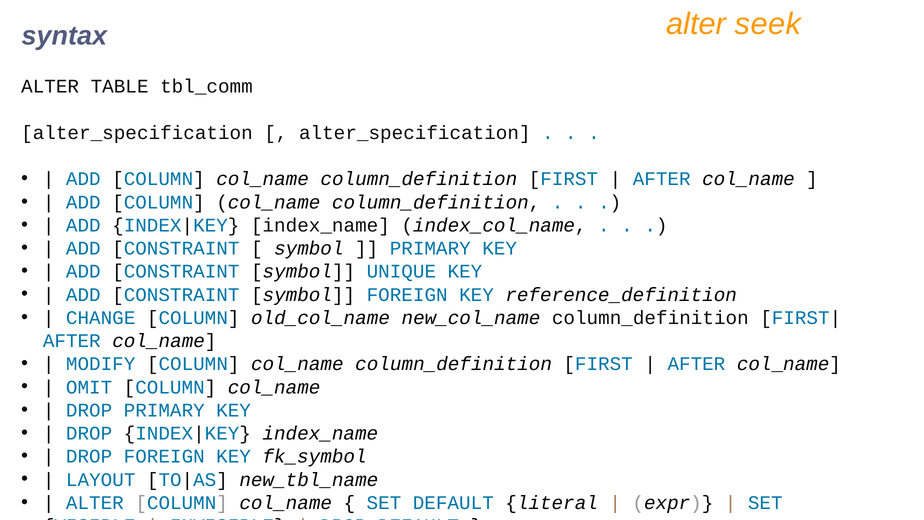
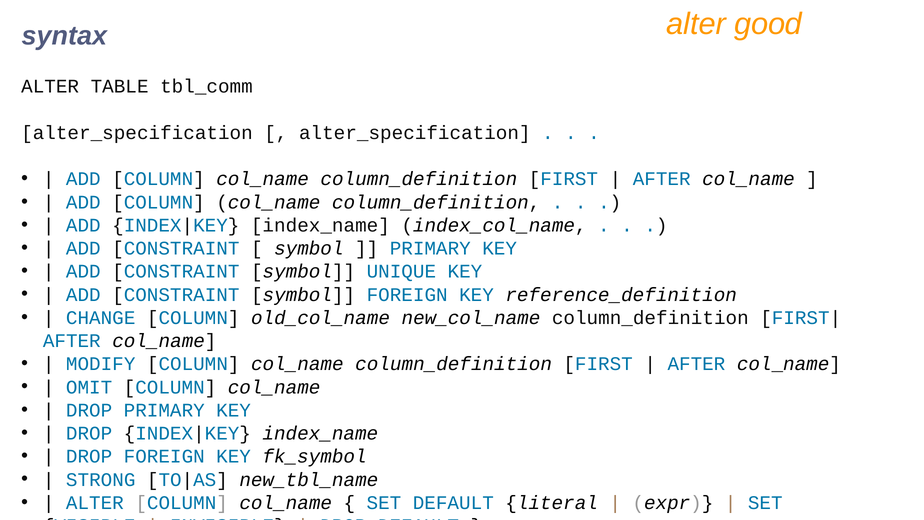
seek: seek -> good
LAYOUT: LAYOUT -> STRONG
